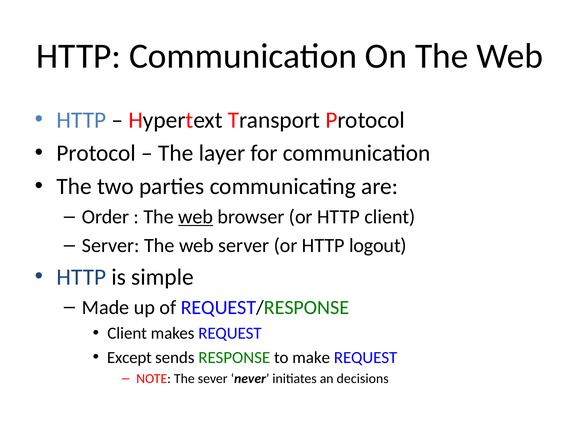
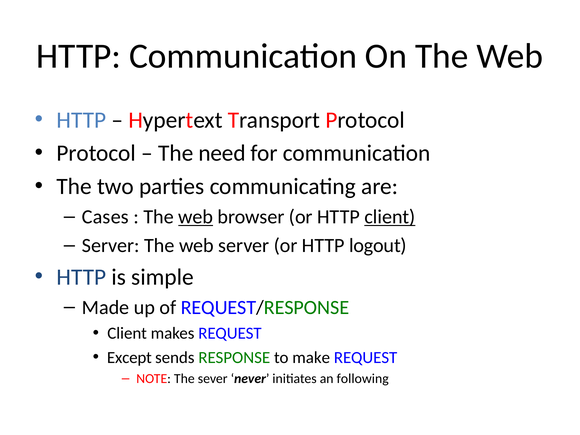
layer: layer -> need
Order: Order -> Cases
client at (390, 217) underline: none -> present
decisions: decisions -> following
